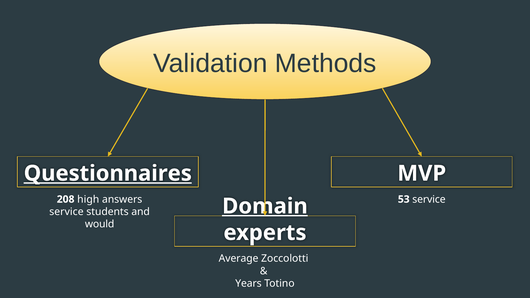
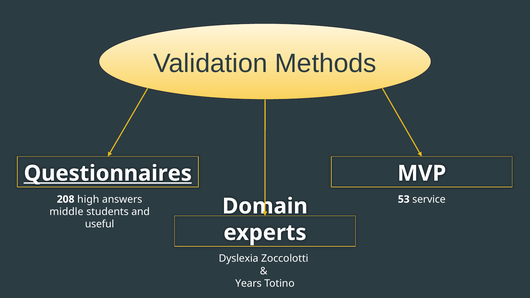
Domain underline: present -> none
service at (66, 212): service -> middle
would: would -> useful
Average: Average -> Dyslexia
